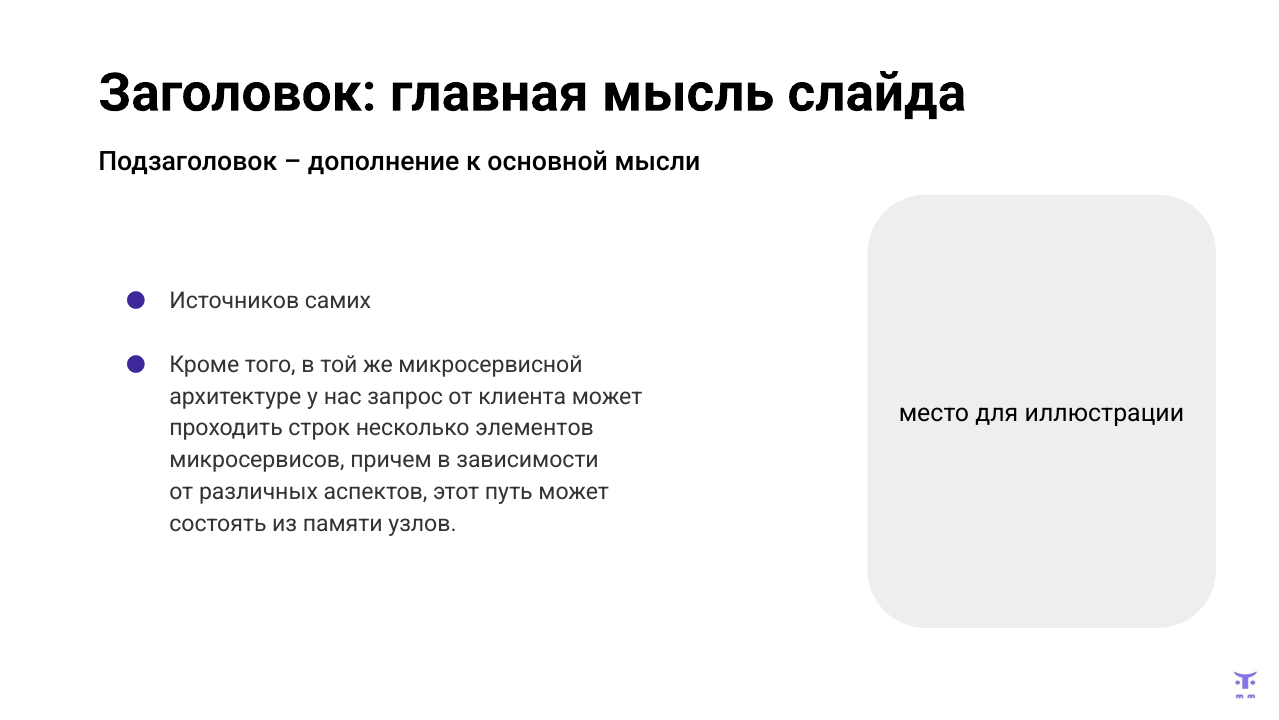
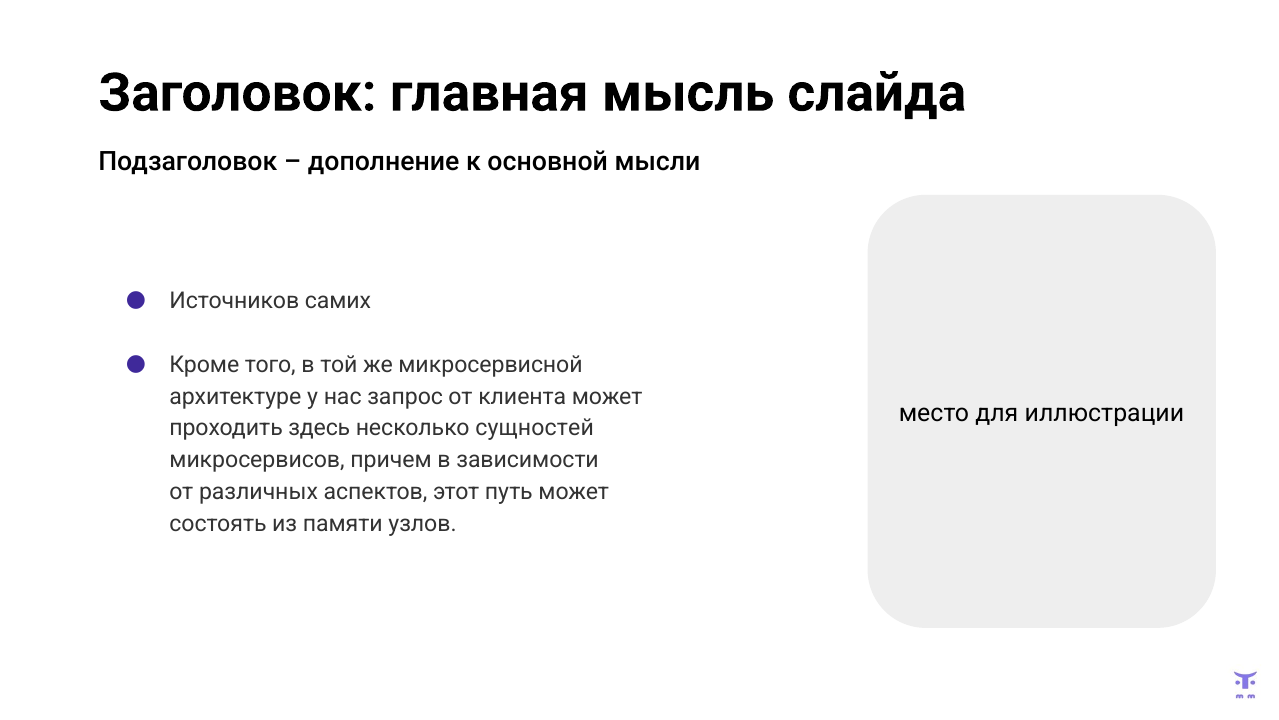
строк: строк -> здесь
элементов: элементов -> сущностей
